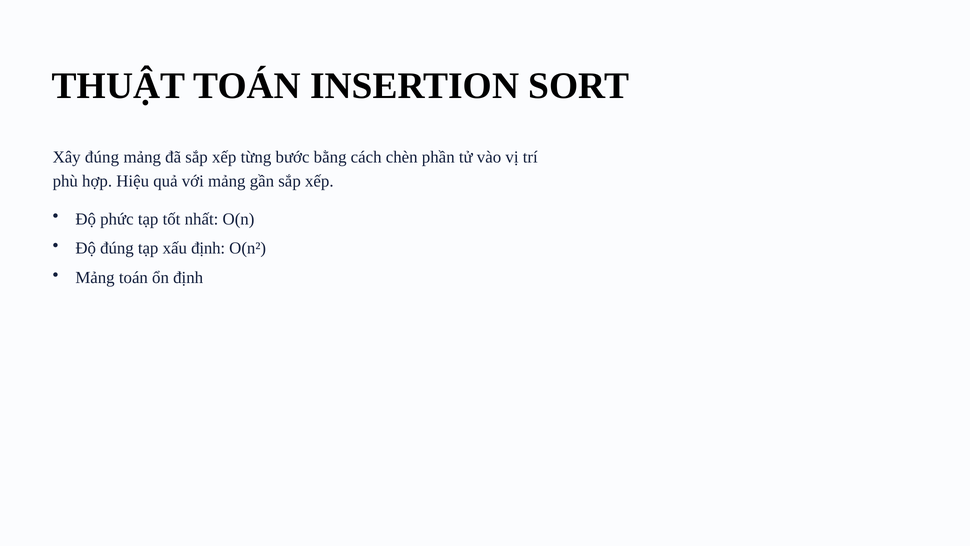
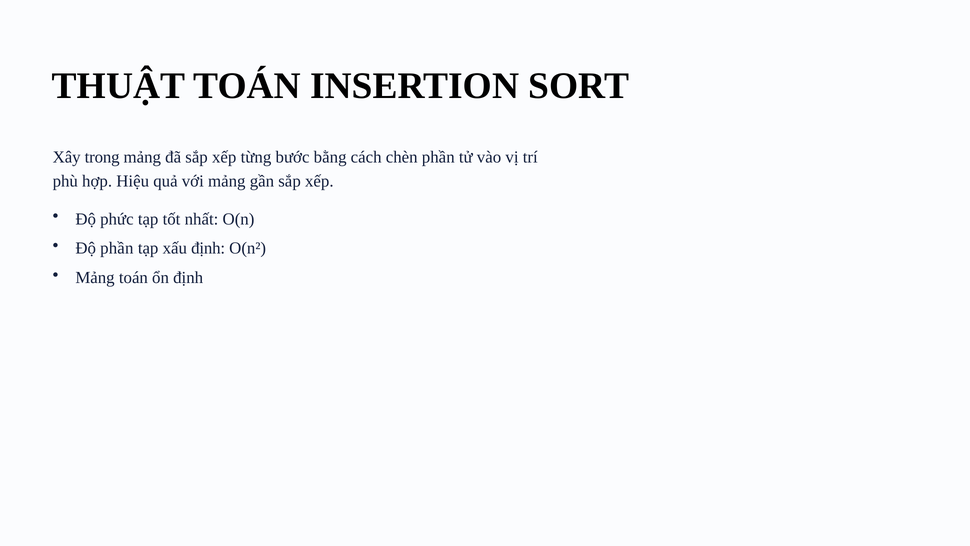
Xây đúng: đúng -> trong
Độ đúng: đúng -> phần
